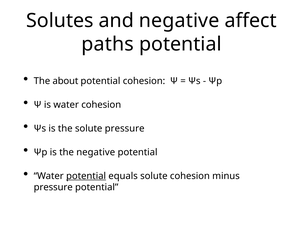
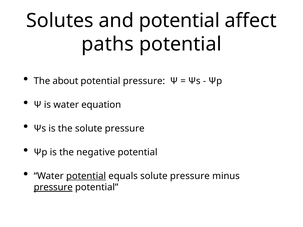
and negative: negative -> potential
potential cohesion: cohesion -> pressure
water cohesion: cohesion -> equation
equals solute cohesion: cohesion -> pressure
pressure at (53, 188) underline: none -> present
